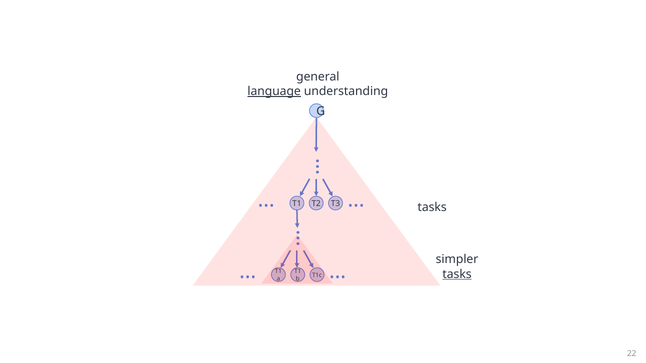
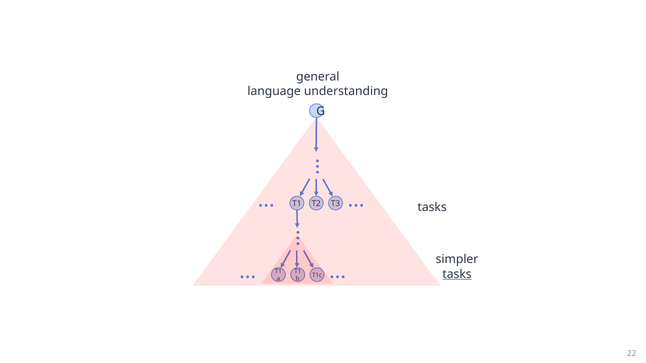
language underline: present -> none
